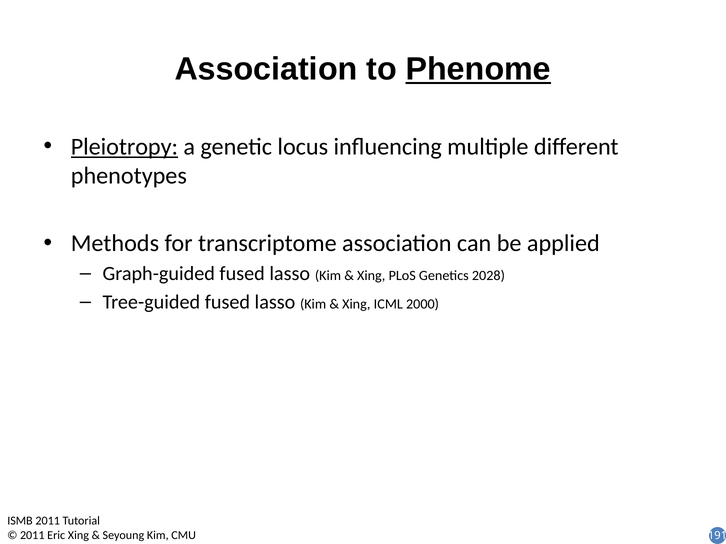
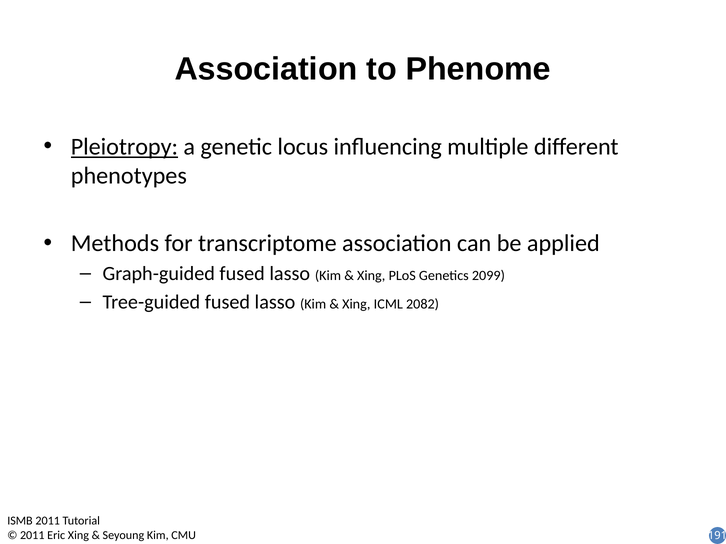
Phenome underline: present -> none
2028: 2028 -> 2099
2000: 2000 -> 2082
